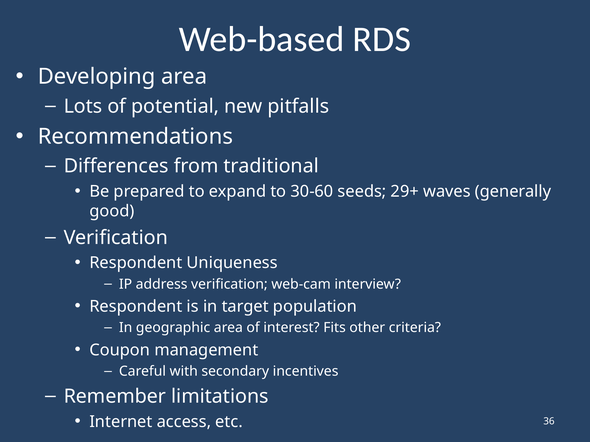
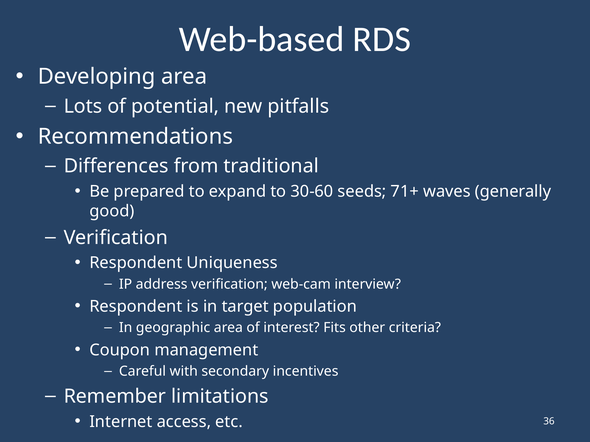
29+: 29+ -> 71+
